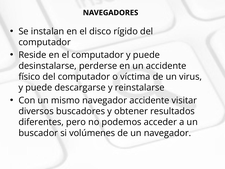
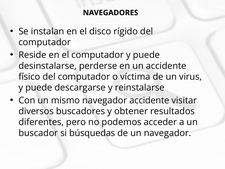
volúmenes: volúmenes -> búsquedas
